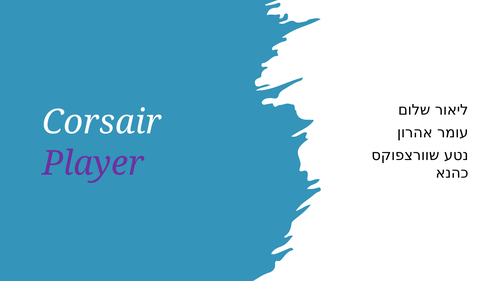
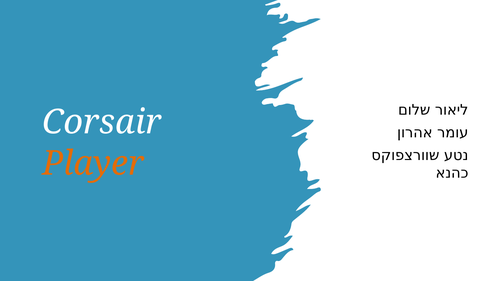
Player colour: purple -> orange
